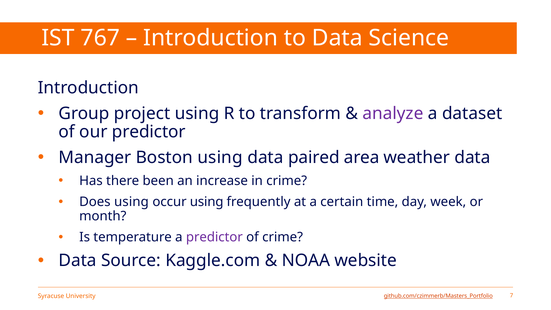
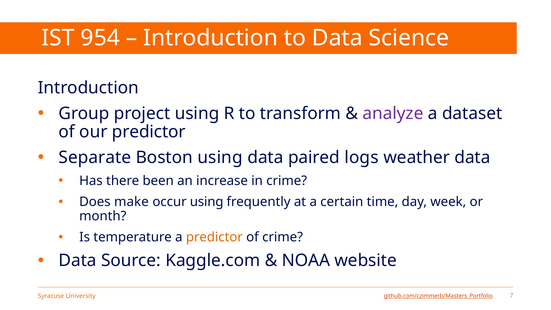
767: 767 -> 954
Manager: Manager -> Separate
area: area -> logs
Does using: using -> make
predictor at (214, 237) colour: purple -> orange
